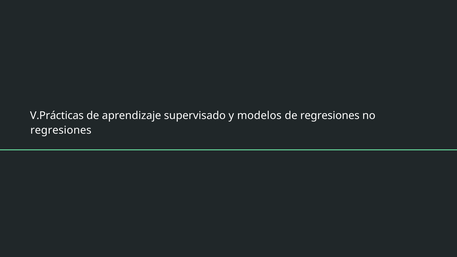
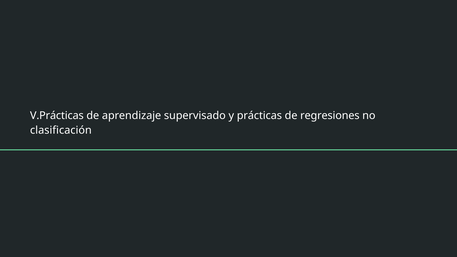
modelos: modelos -> prácticas
regresiones at (61, 130): regresiones -> clasificación
